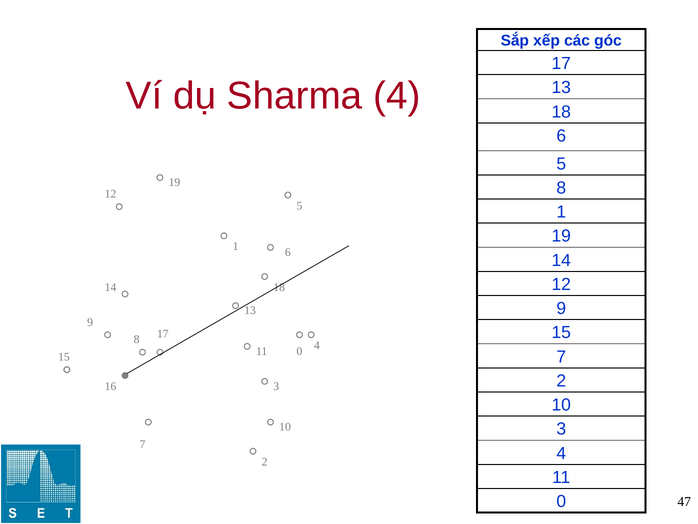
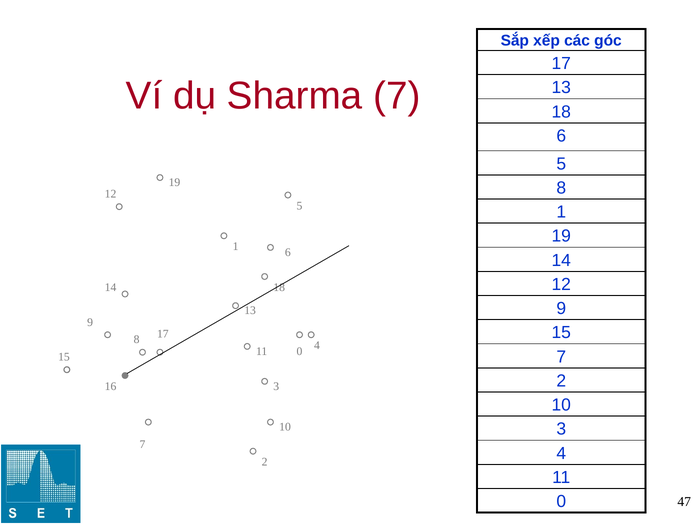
Sharma 4: 4 -> 7
